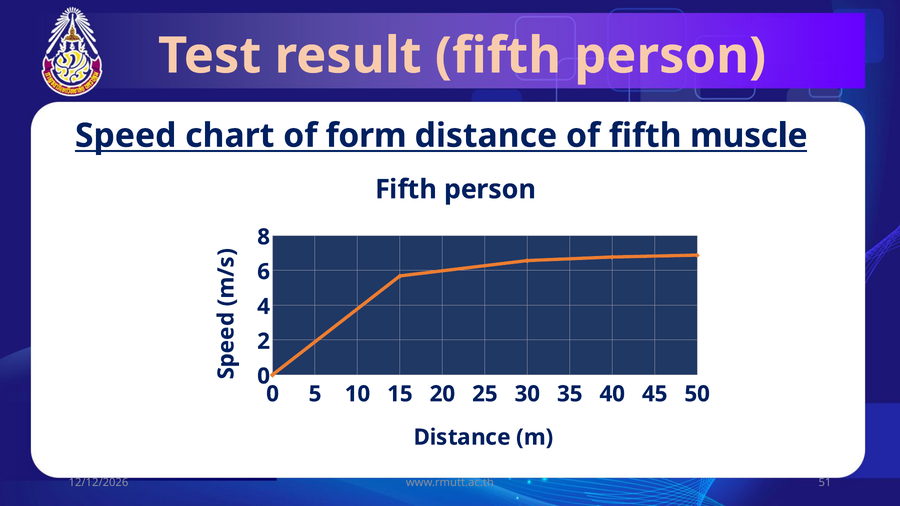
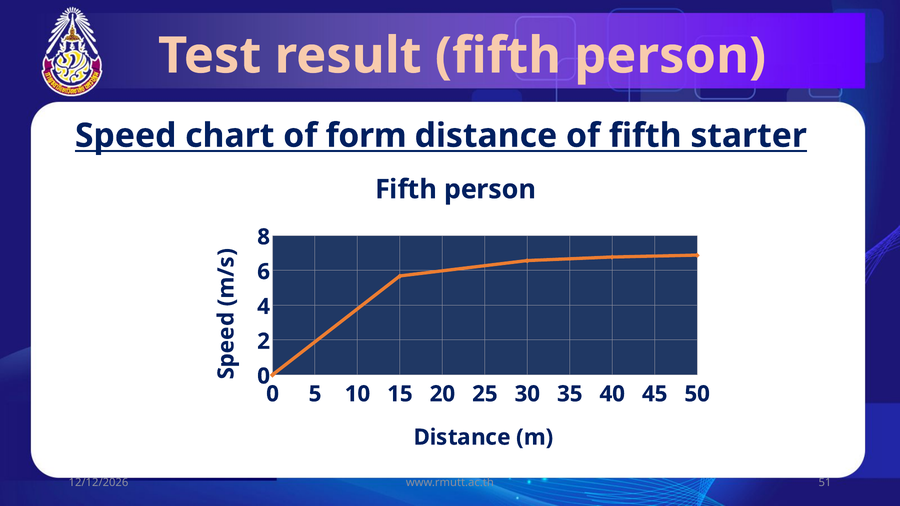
muscle: muscle -> starter
